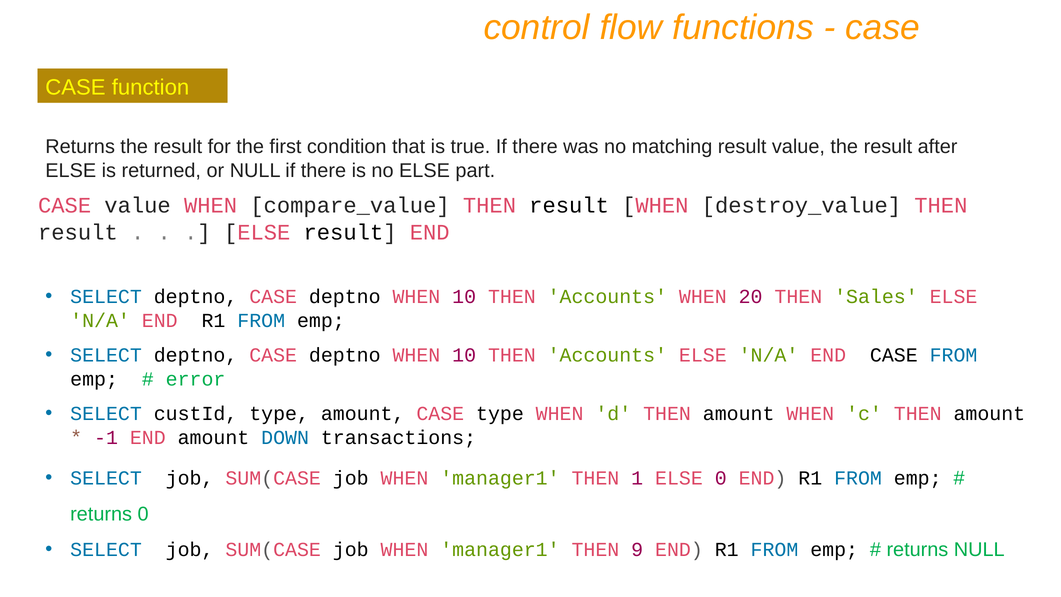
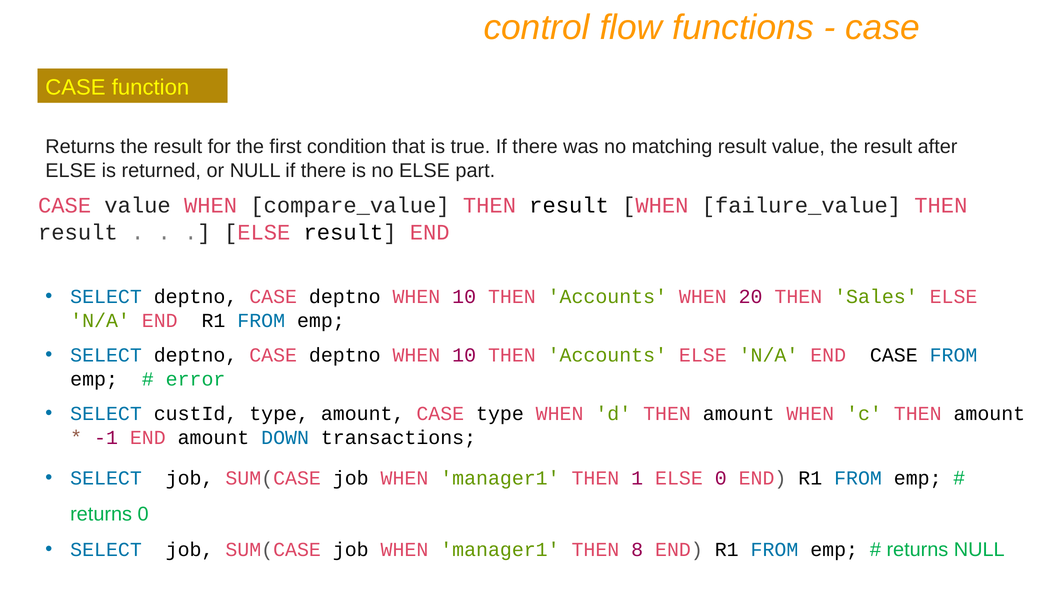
destroy_value: destroy_value -> failure_value
9: 9 -> 8
